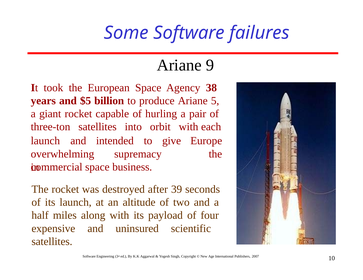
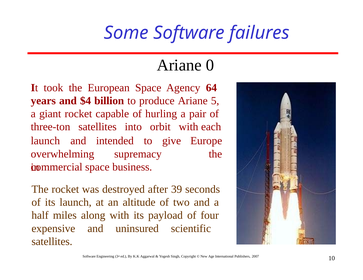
9: 9 -> 0
38: 38 -> 64
$5: $5 -> $4
